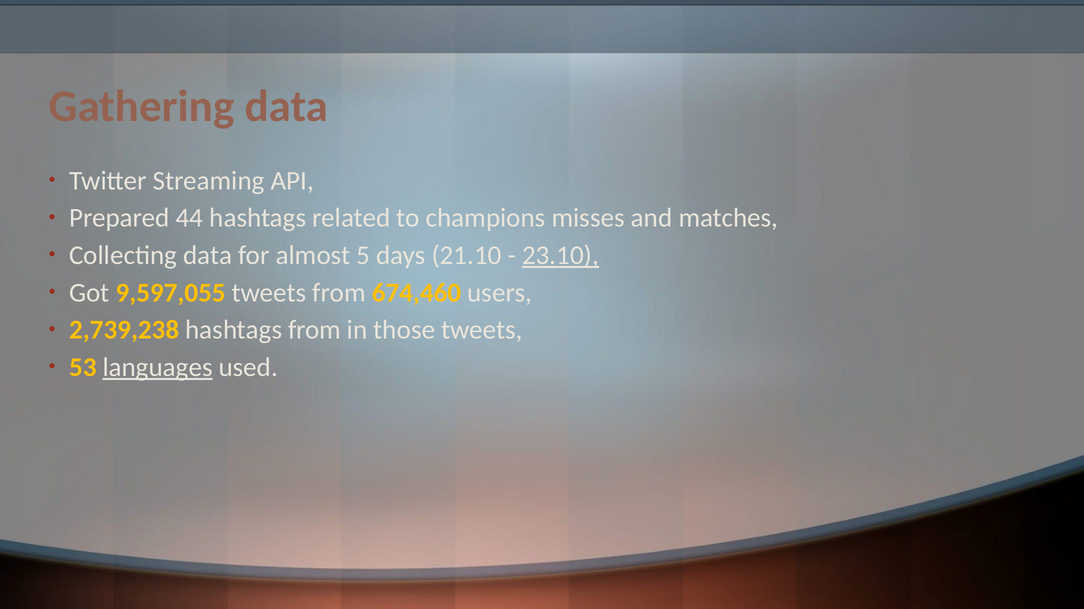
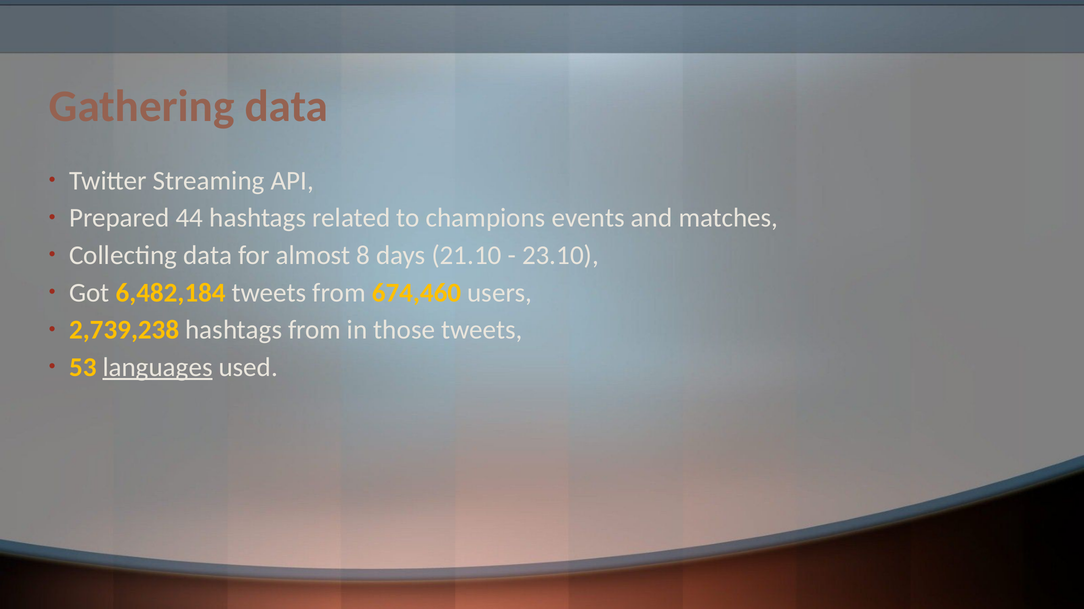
misses: misses -> events
5: 5 -> 8
23.10 underline: present -> none
9,597,055: 9,597,055 -> 6,482,184
